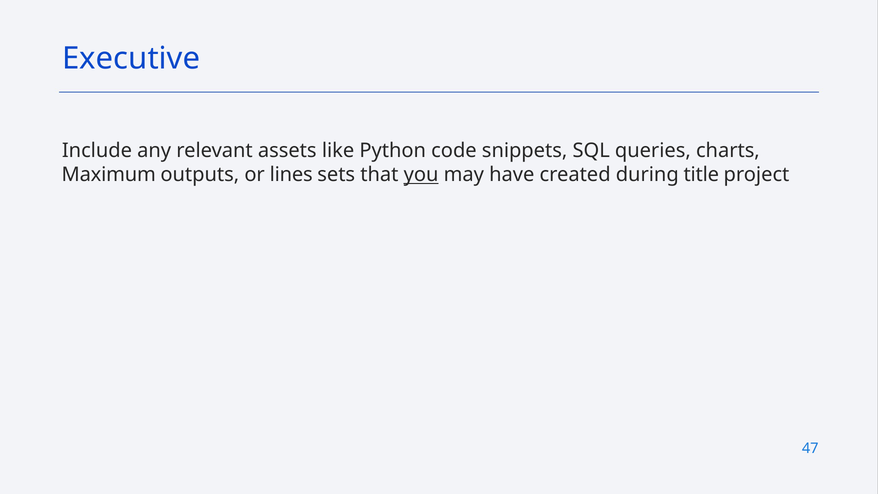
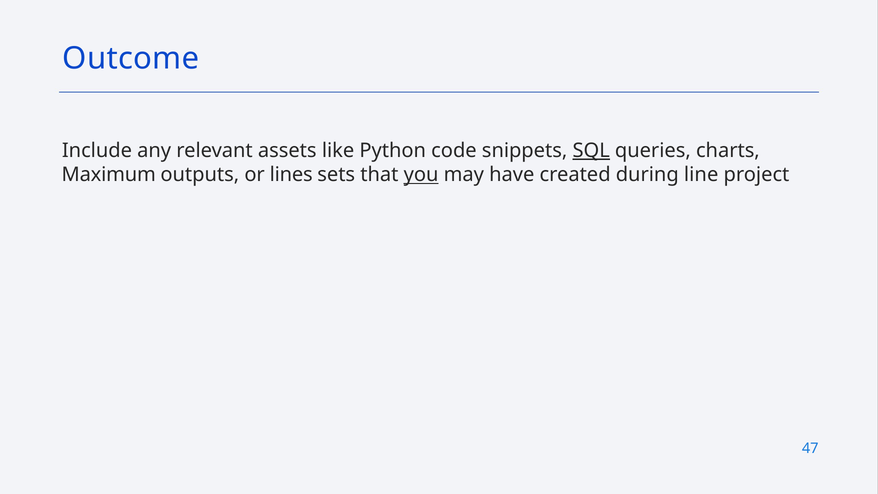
Executive: Executive -> Outcome
SQL underline: none -> present
title: title -> line
